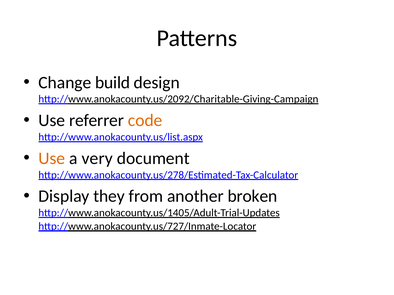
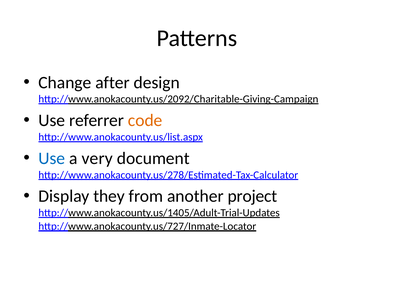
build: build -> after
Use at (52, 159) colour: orange -> blue
broken: broken -> project
